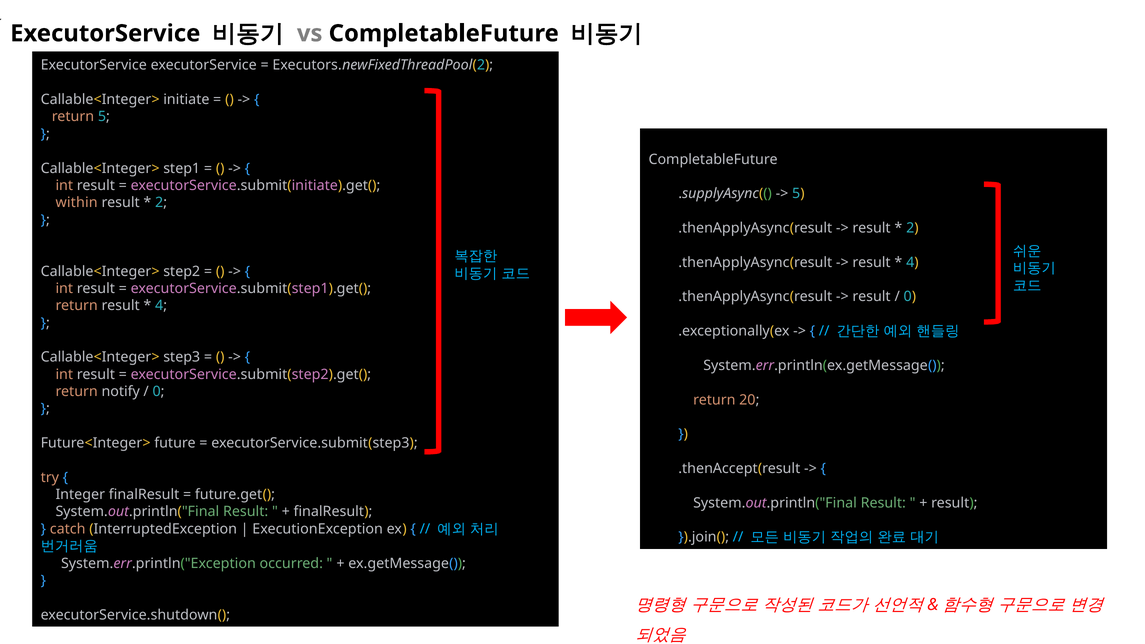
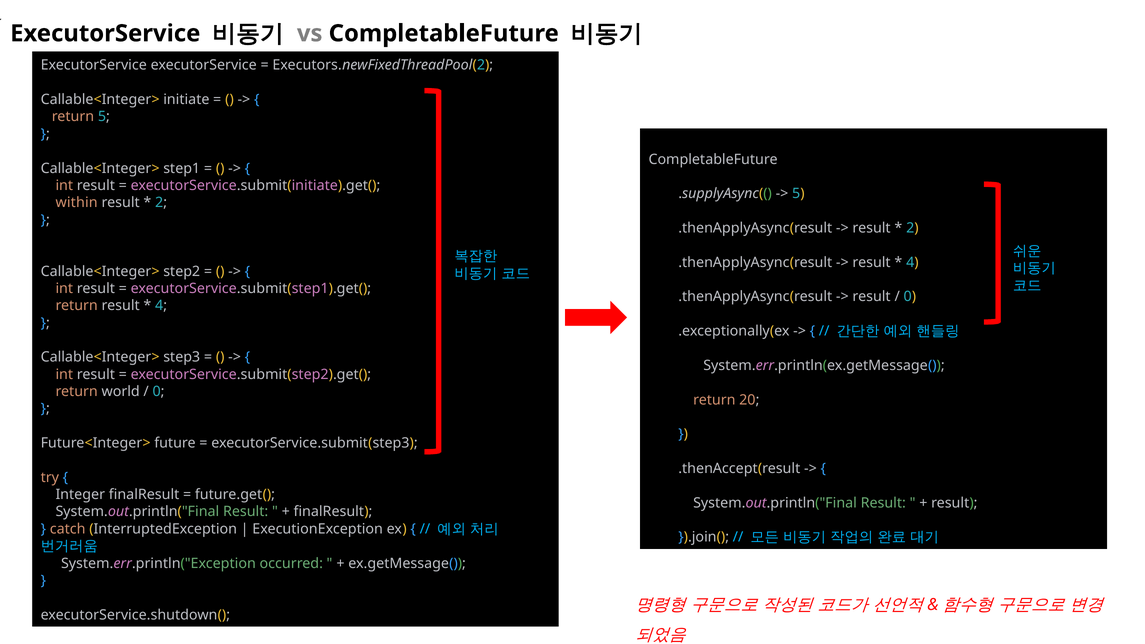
notify: notify -> world
